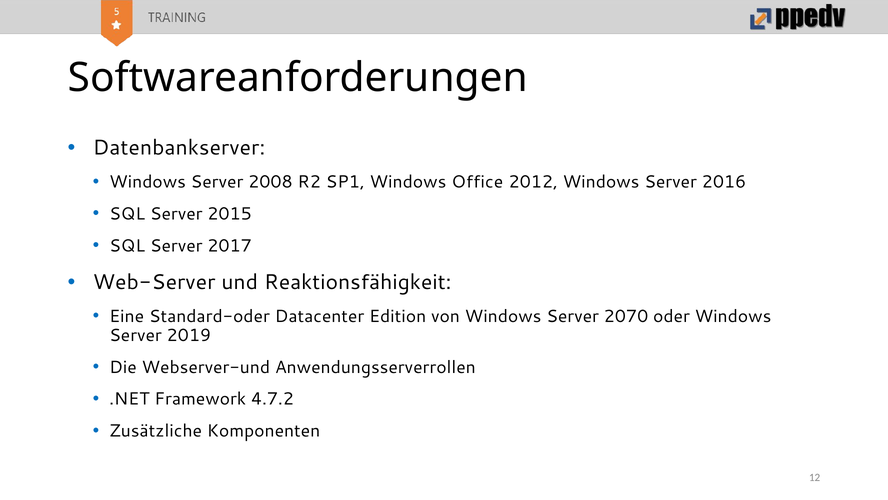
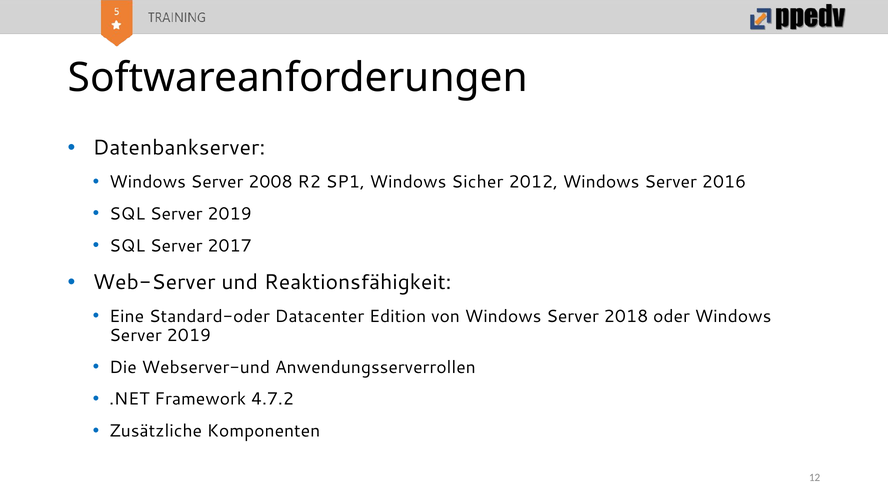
Office: Office -> Sicher
SQL Server 2015: 2015 -> 2019
2070: 2070 -> 2018
